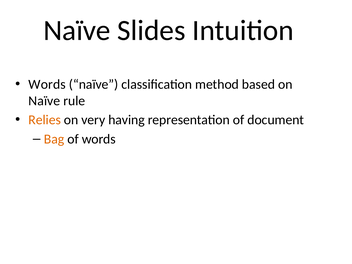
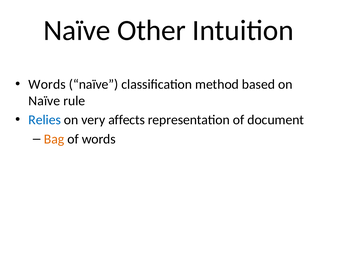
Slides: Slides -> Other
Relies colour: orange -> blue
having: having -> affects
